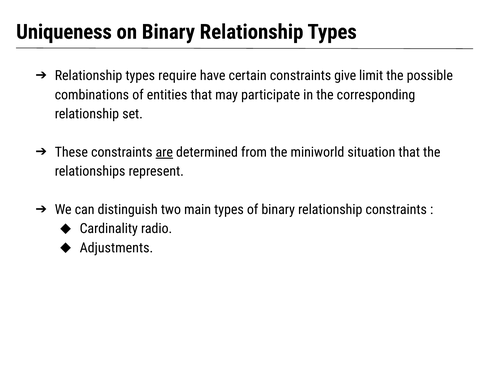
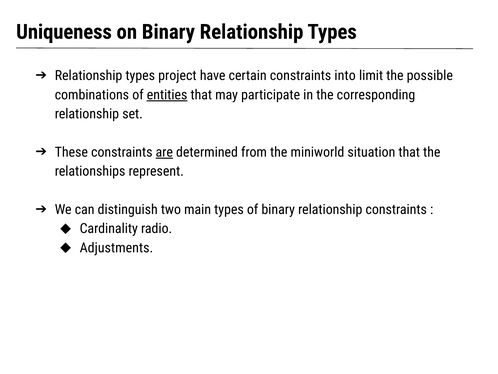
require: require -> project
give: give -> into
entities underline: none -> present
